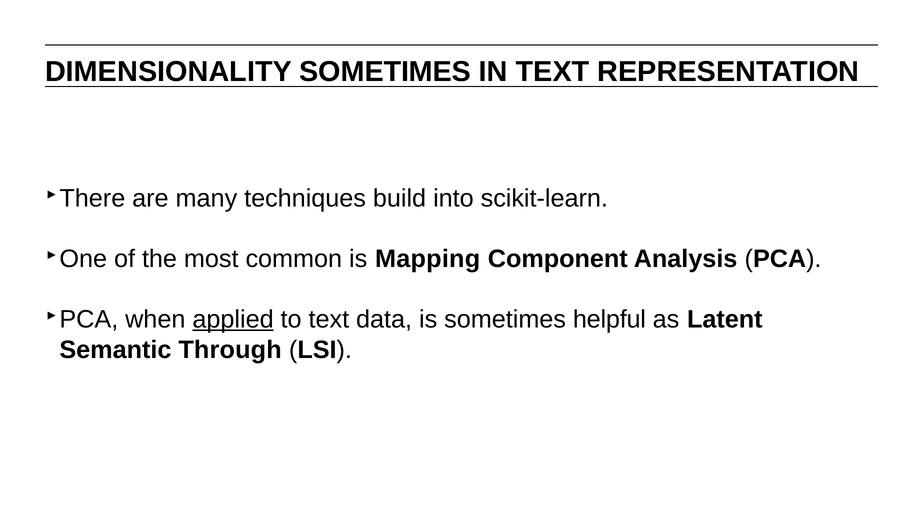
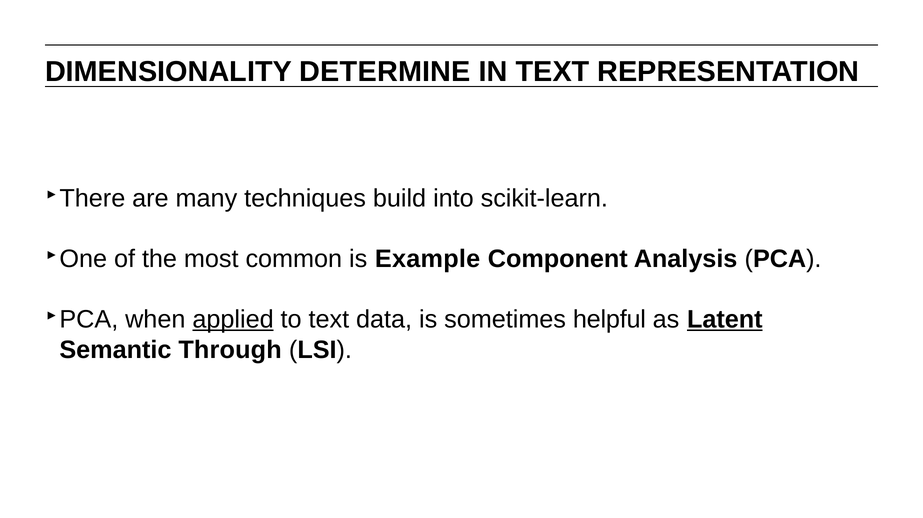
DIMENSIONALITY SOMETIMES: SOMETIMES -> DETERMINE
Mapping: Mapping -> Example
Latent underline: none -> present
